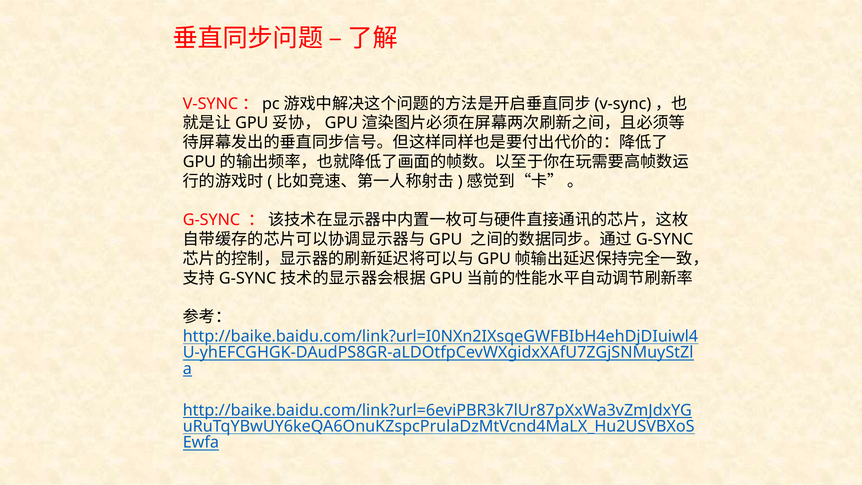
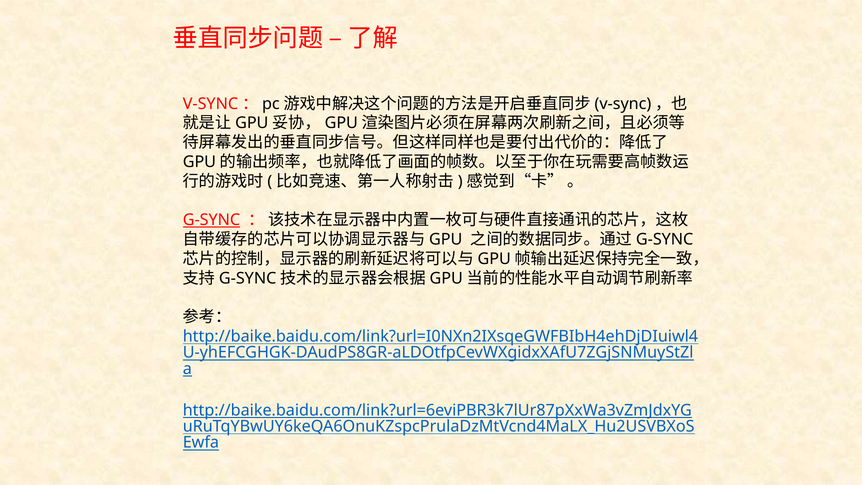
G-SYNC underline: none -> present
